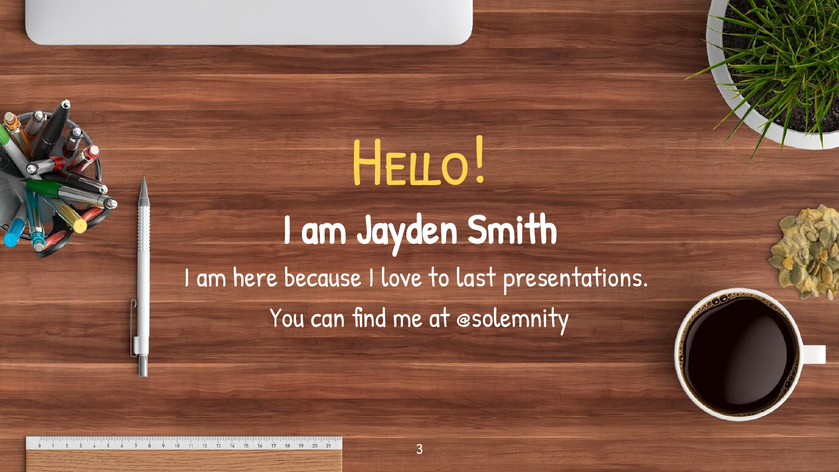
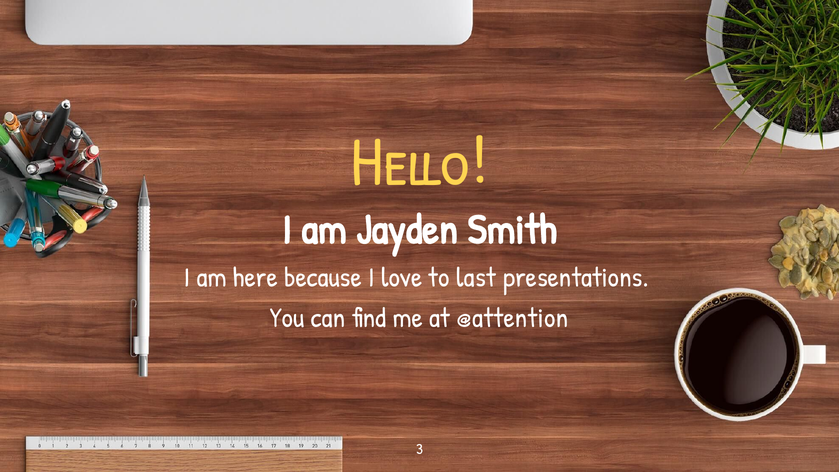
@solemnity: @solemnity -> @attention
